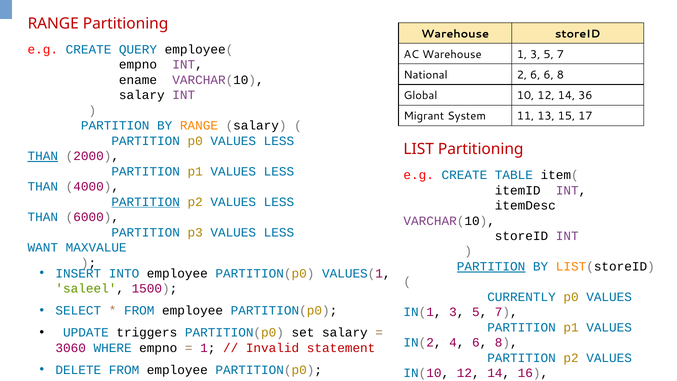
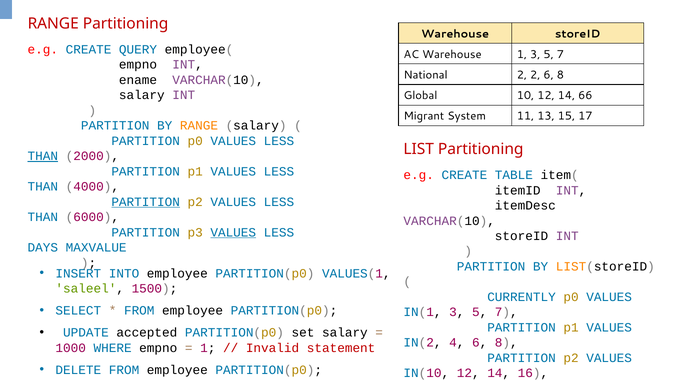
2 6: 6 -> 2
36: 36 -> 66
VALUES at (233, 232) underline: none -> present
WANT: WANT -> DAYS
PARTITION at (491, 266) underline: present -> none
triggers: triggers -> accepted
3060: 3060 -> 1000
